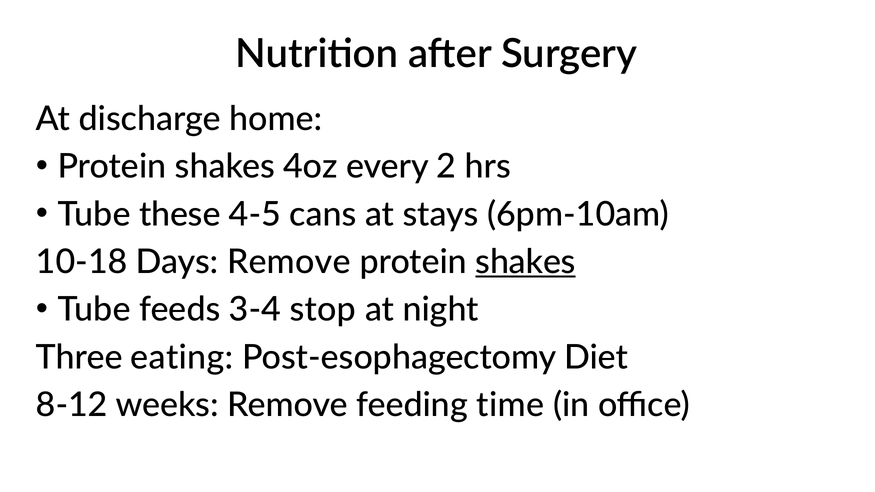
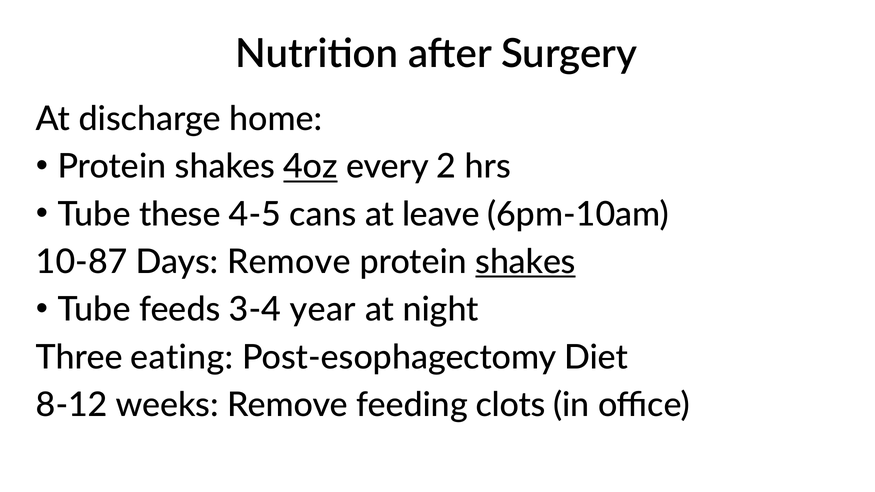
4oz underline: none -> present
stays: stays -> leave
10-18: 10-18 -> 10-87
stop: stop -> year
time: time -> clots
